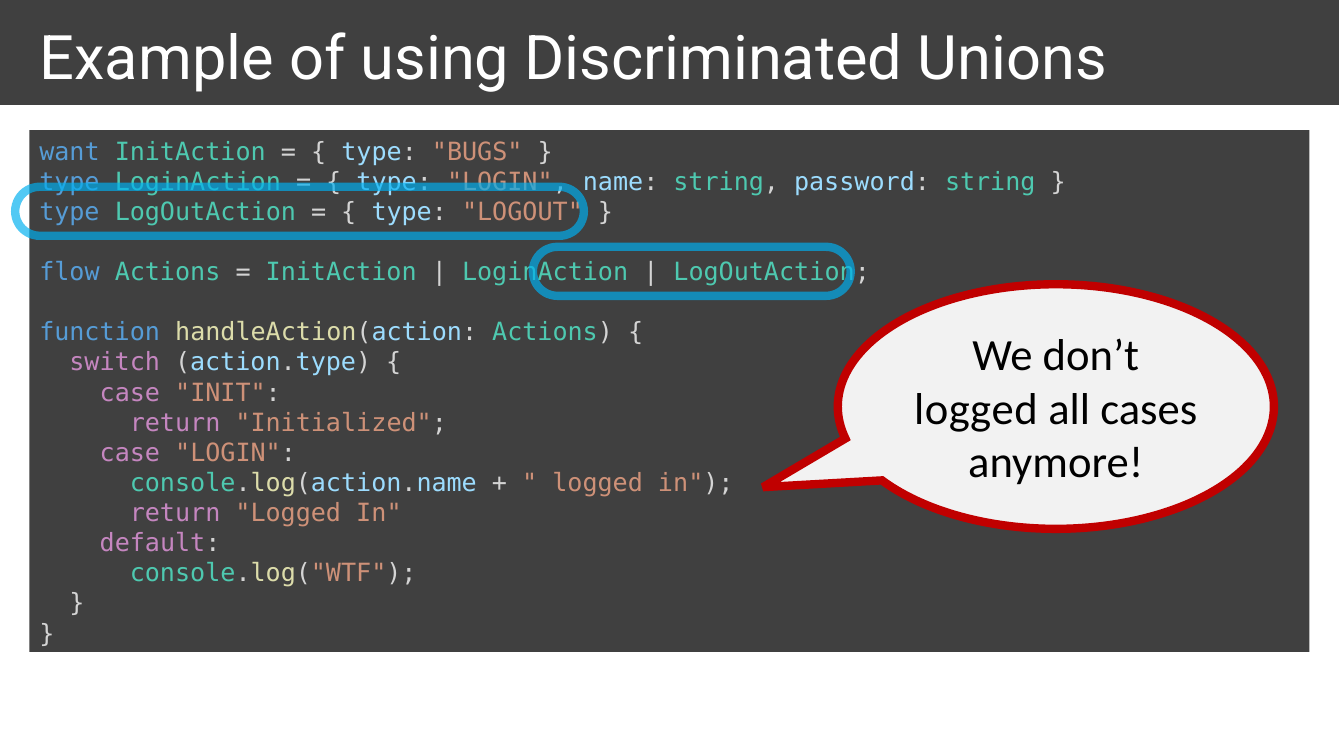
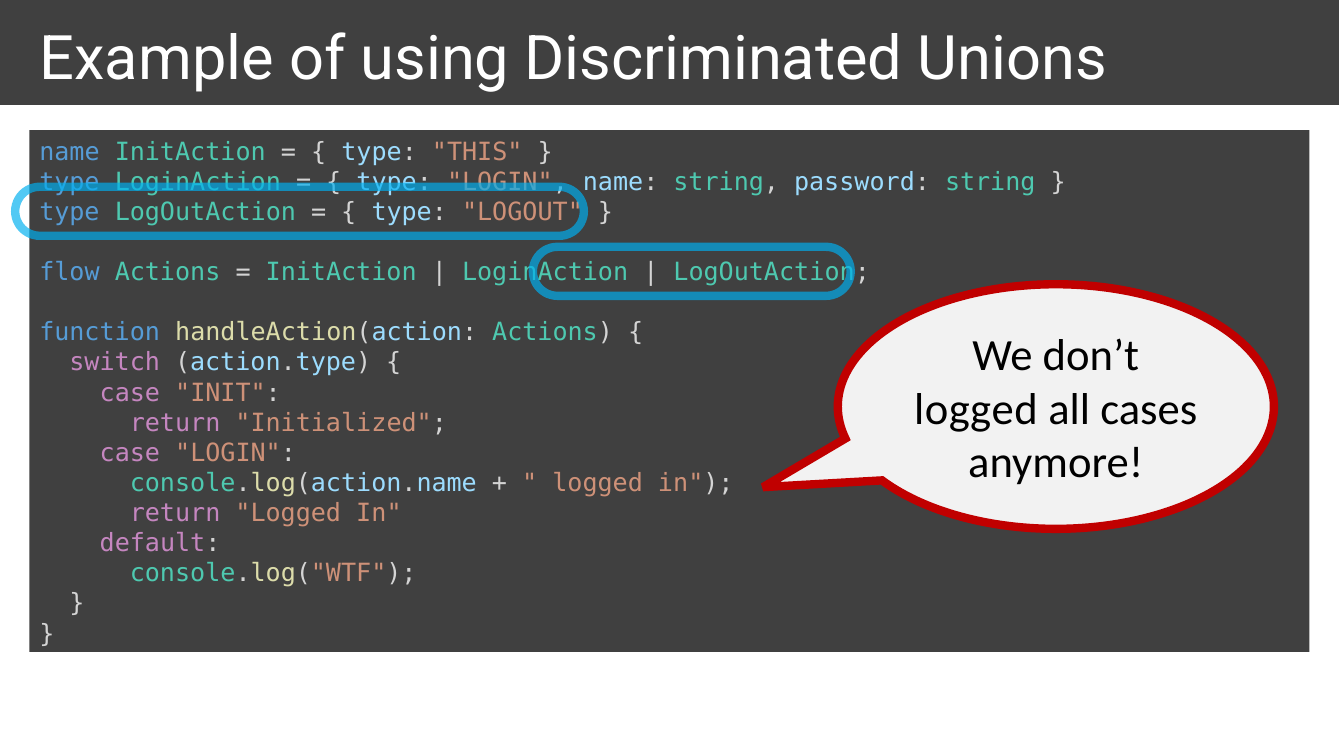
want at (69, 152): want -> name
BUGS: BUGS -> THIS
